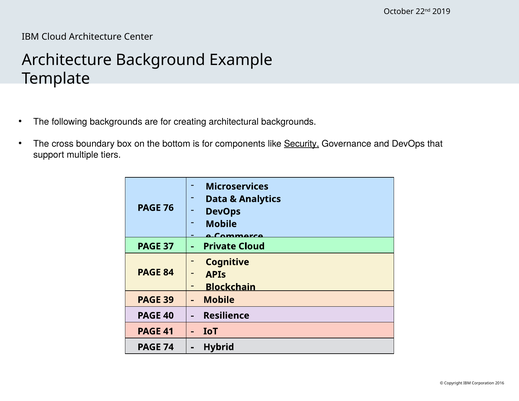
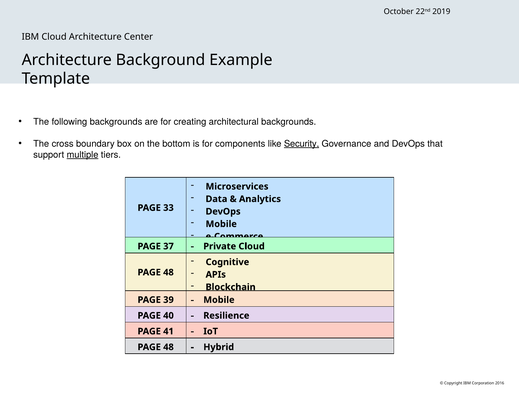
multiple underline: none -> present
76: 76 -> 33
84 at (168, 272): 84 -> 48
74 at (168, 347): 74 -> 48
